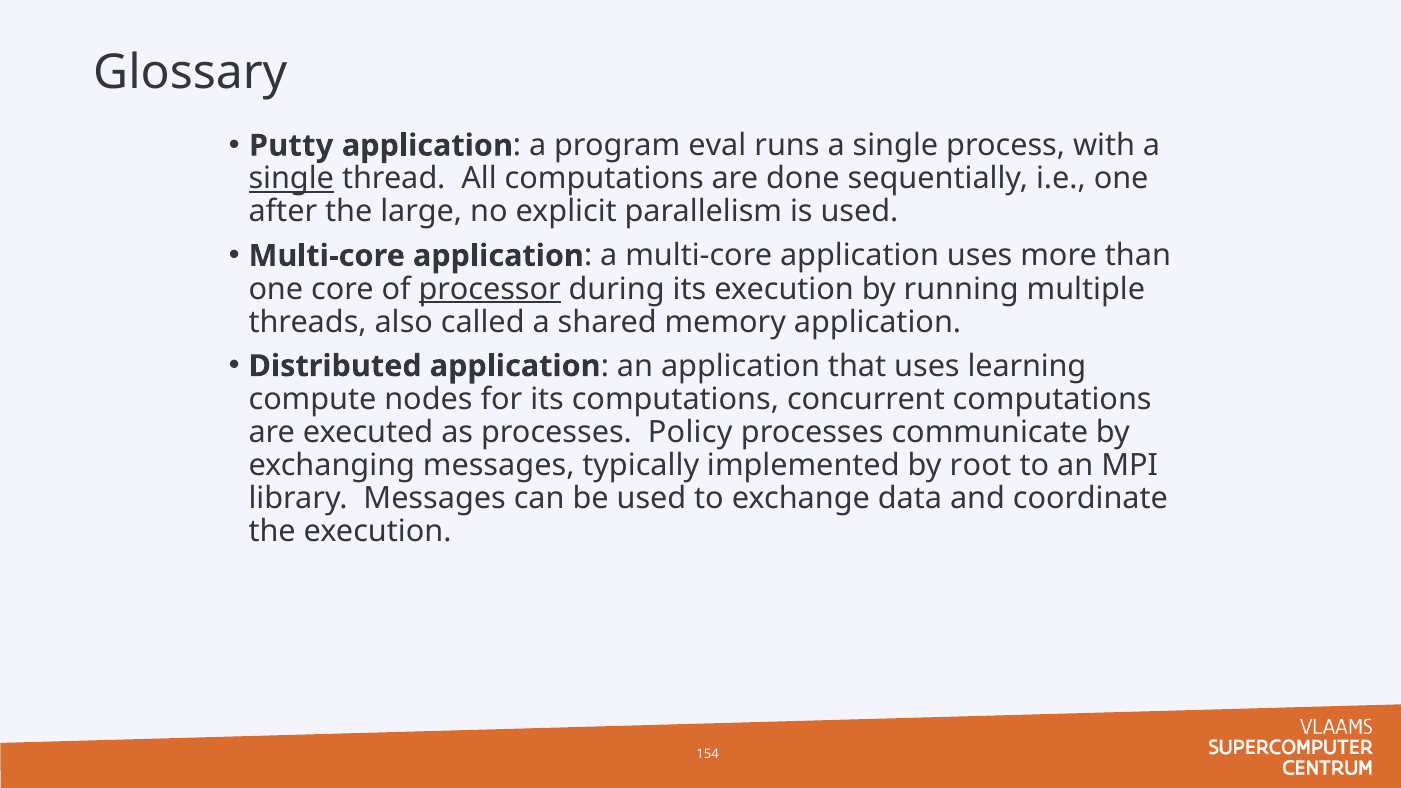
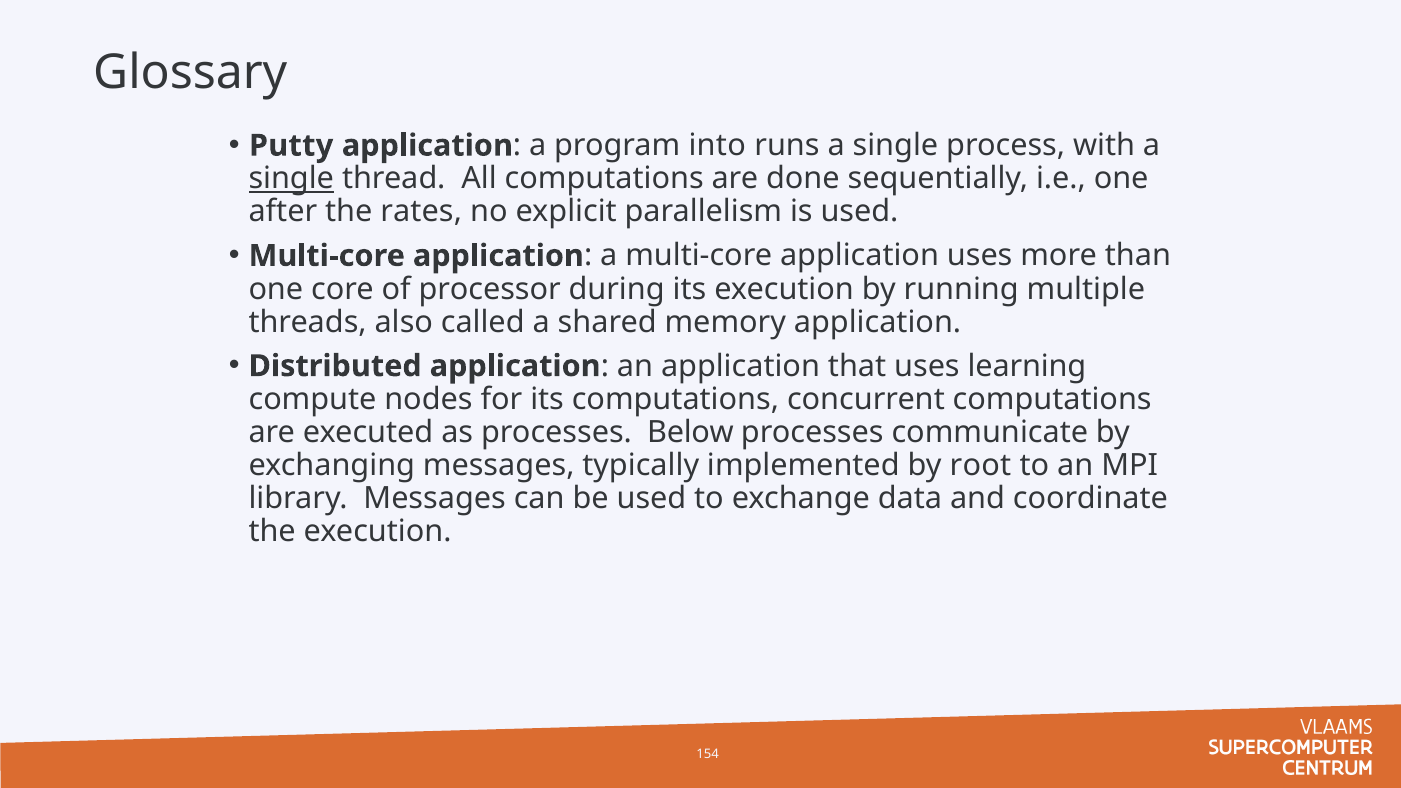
eval: eval -> into
large: large -> rates
processor underline: present -> none
Policy: Policy -> Below
